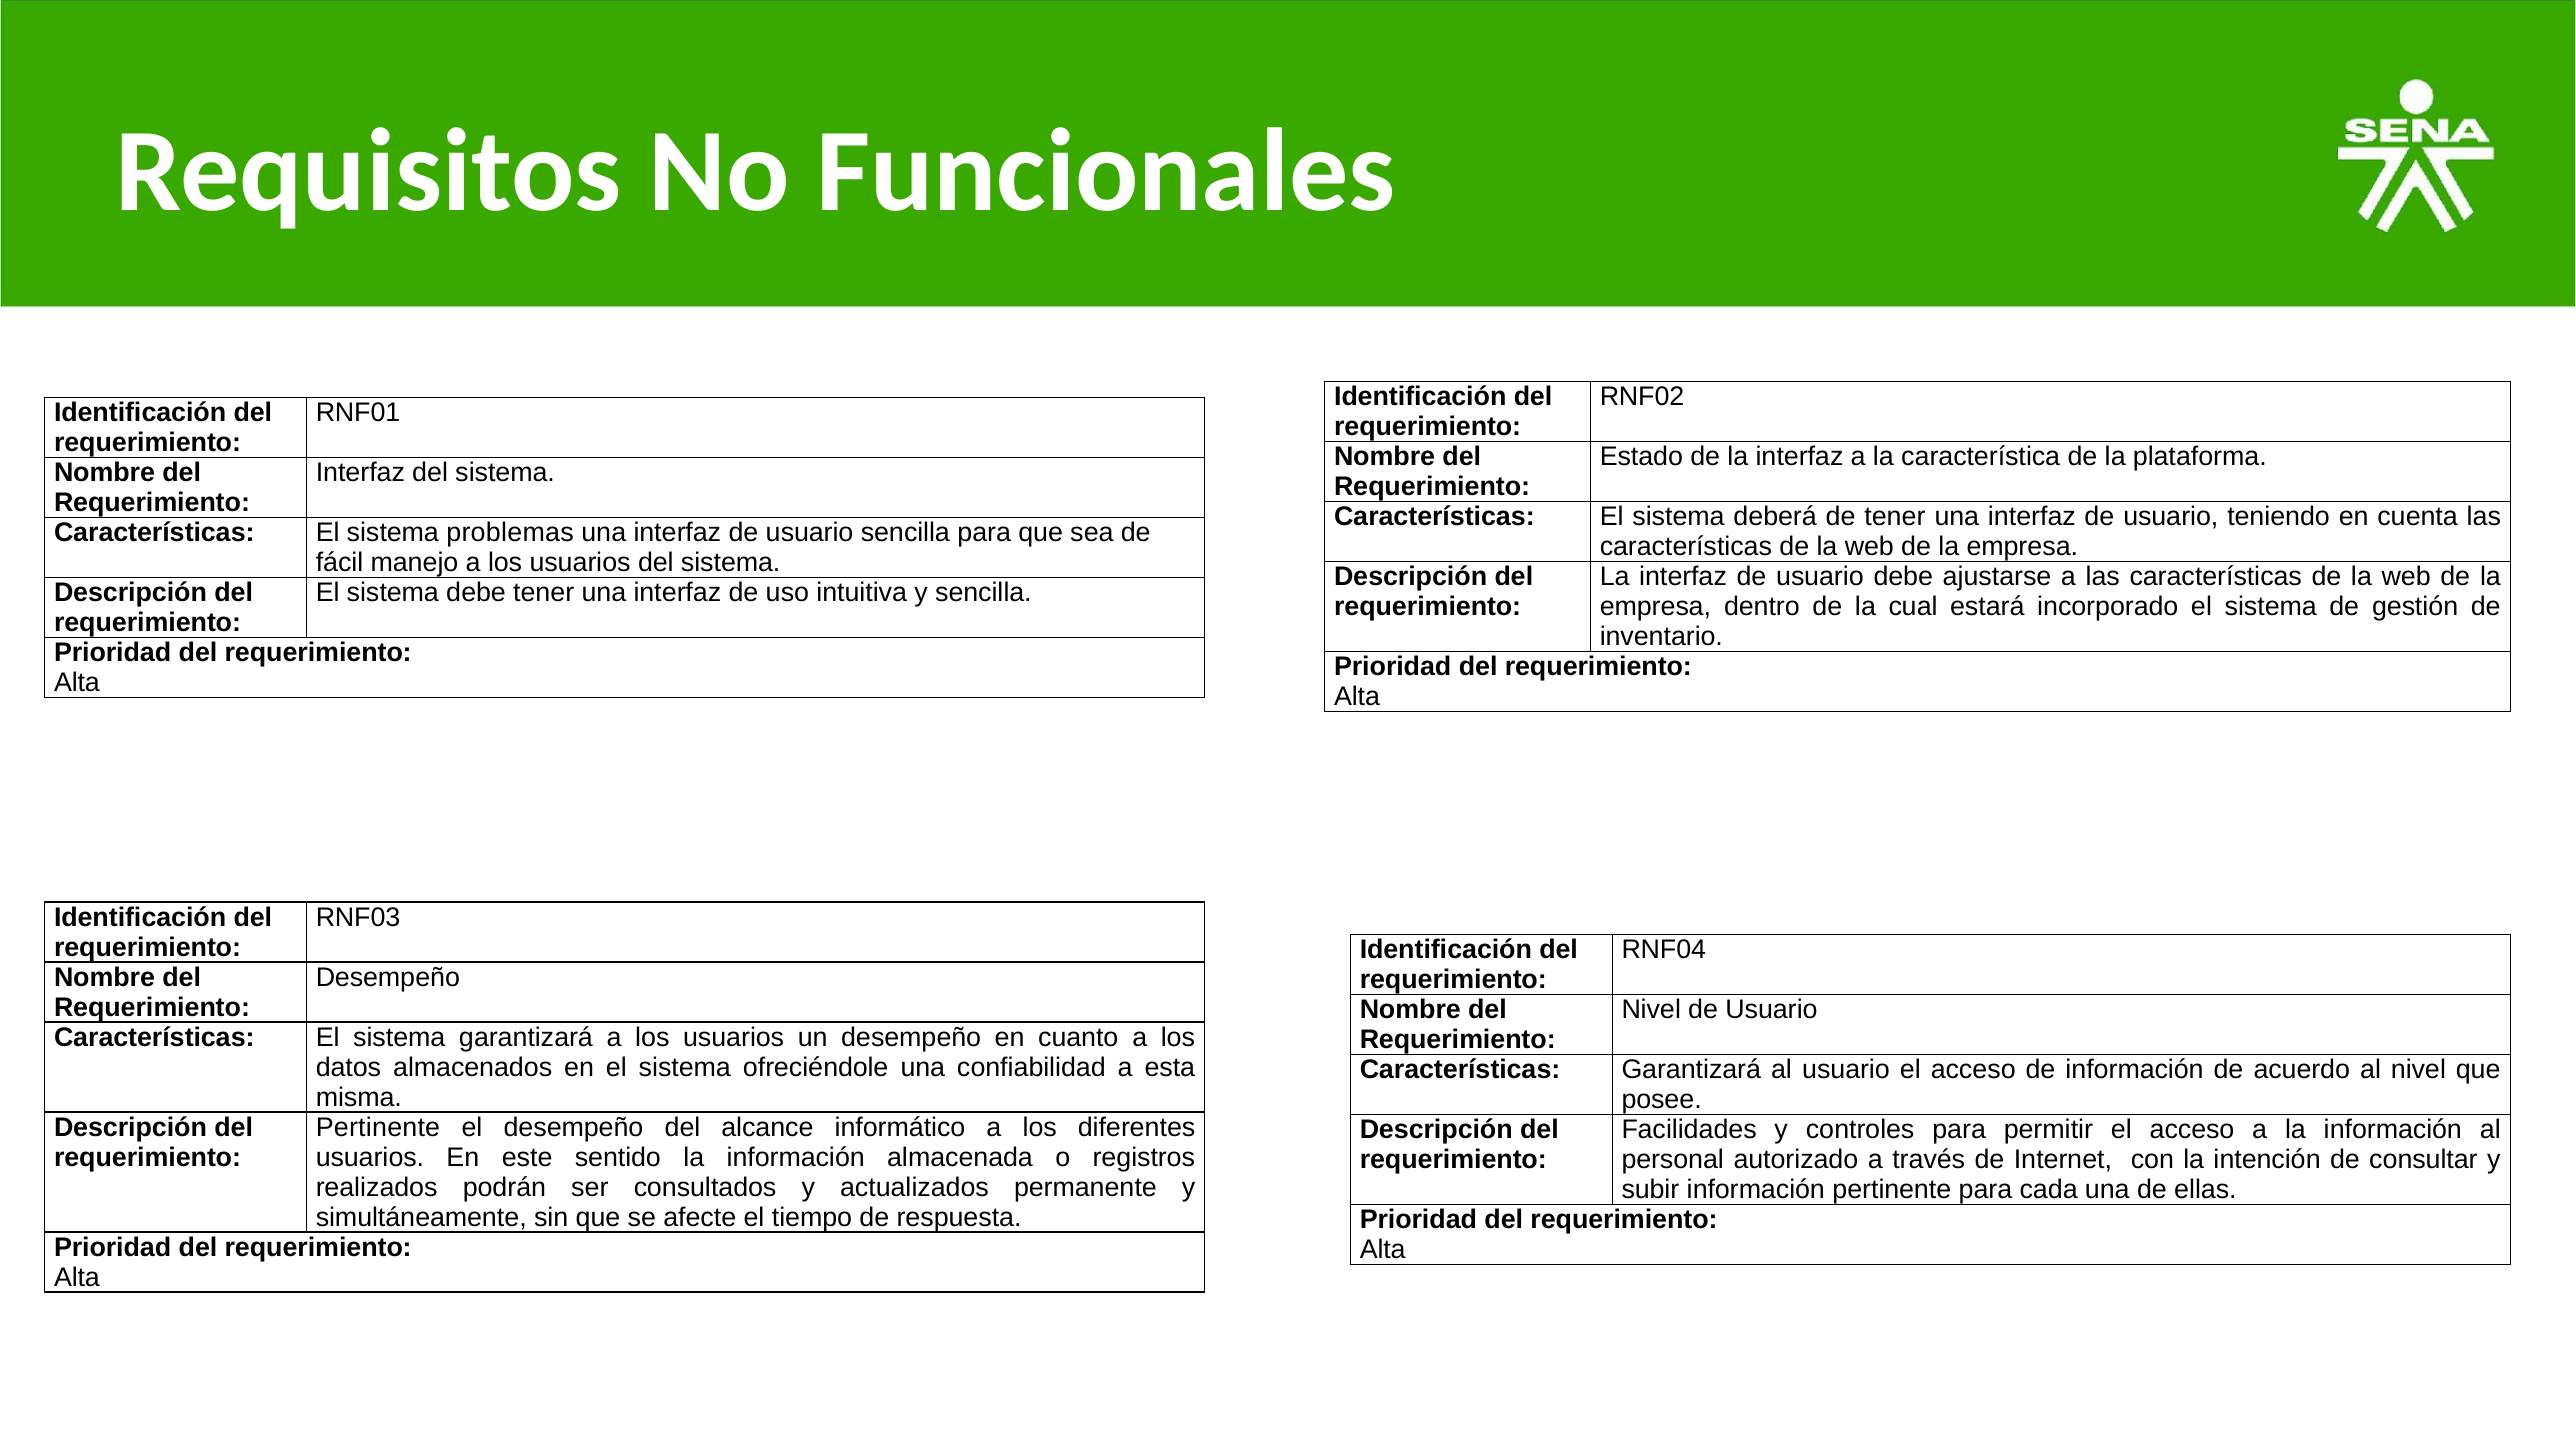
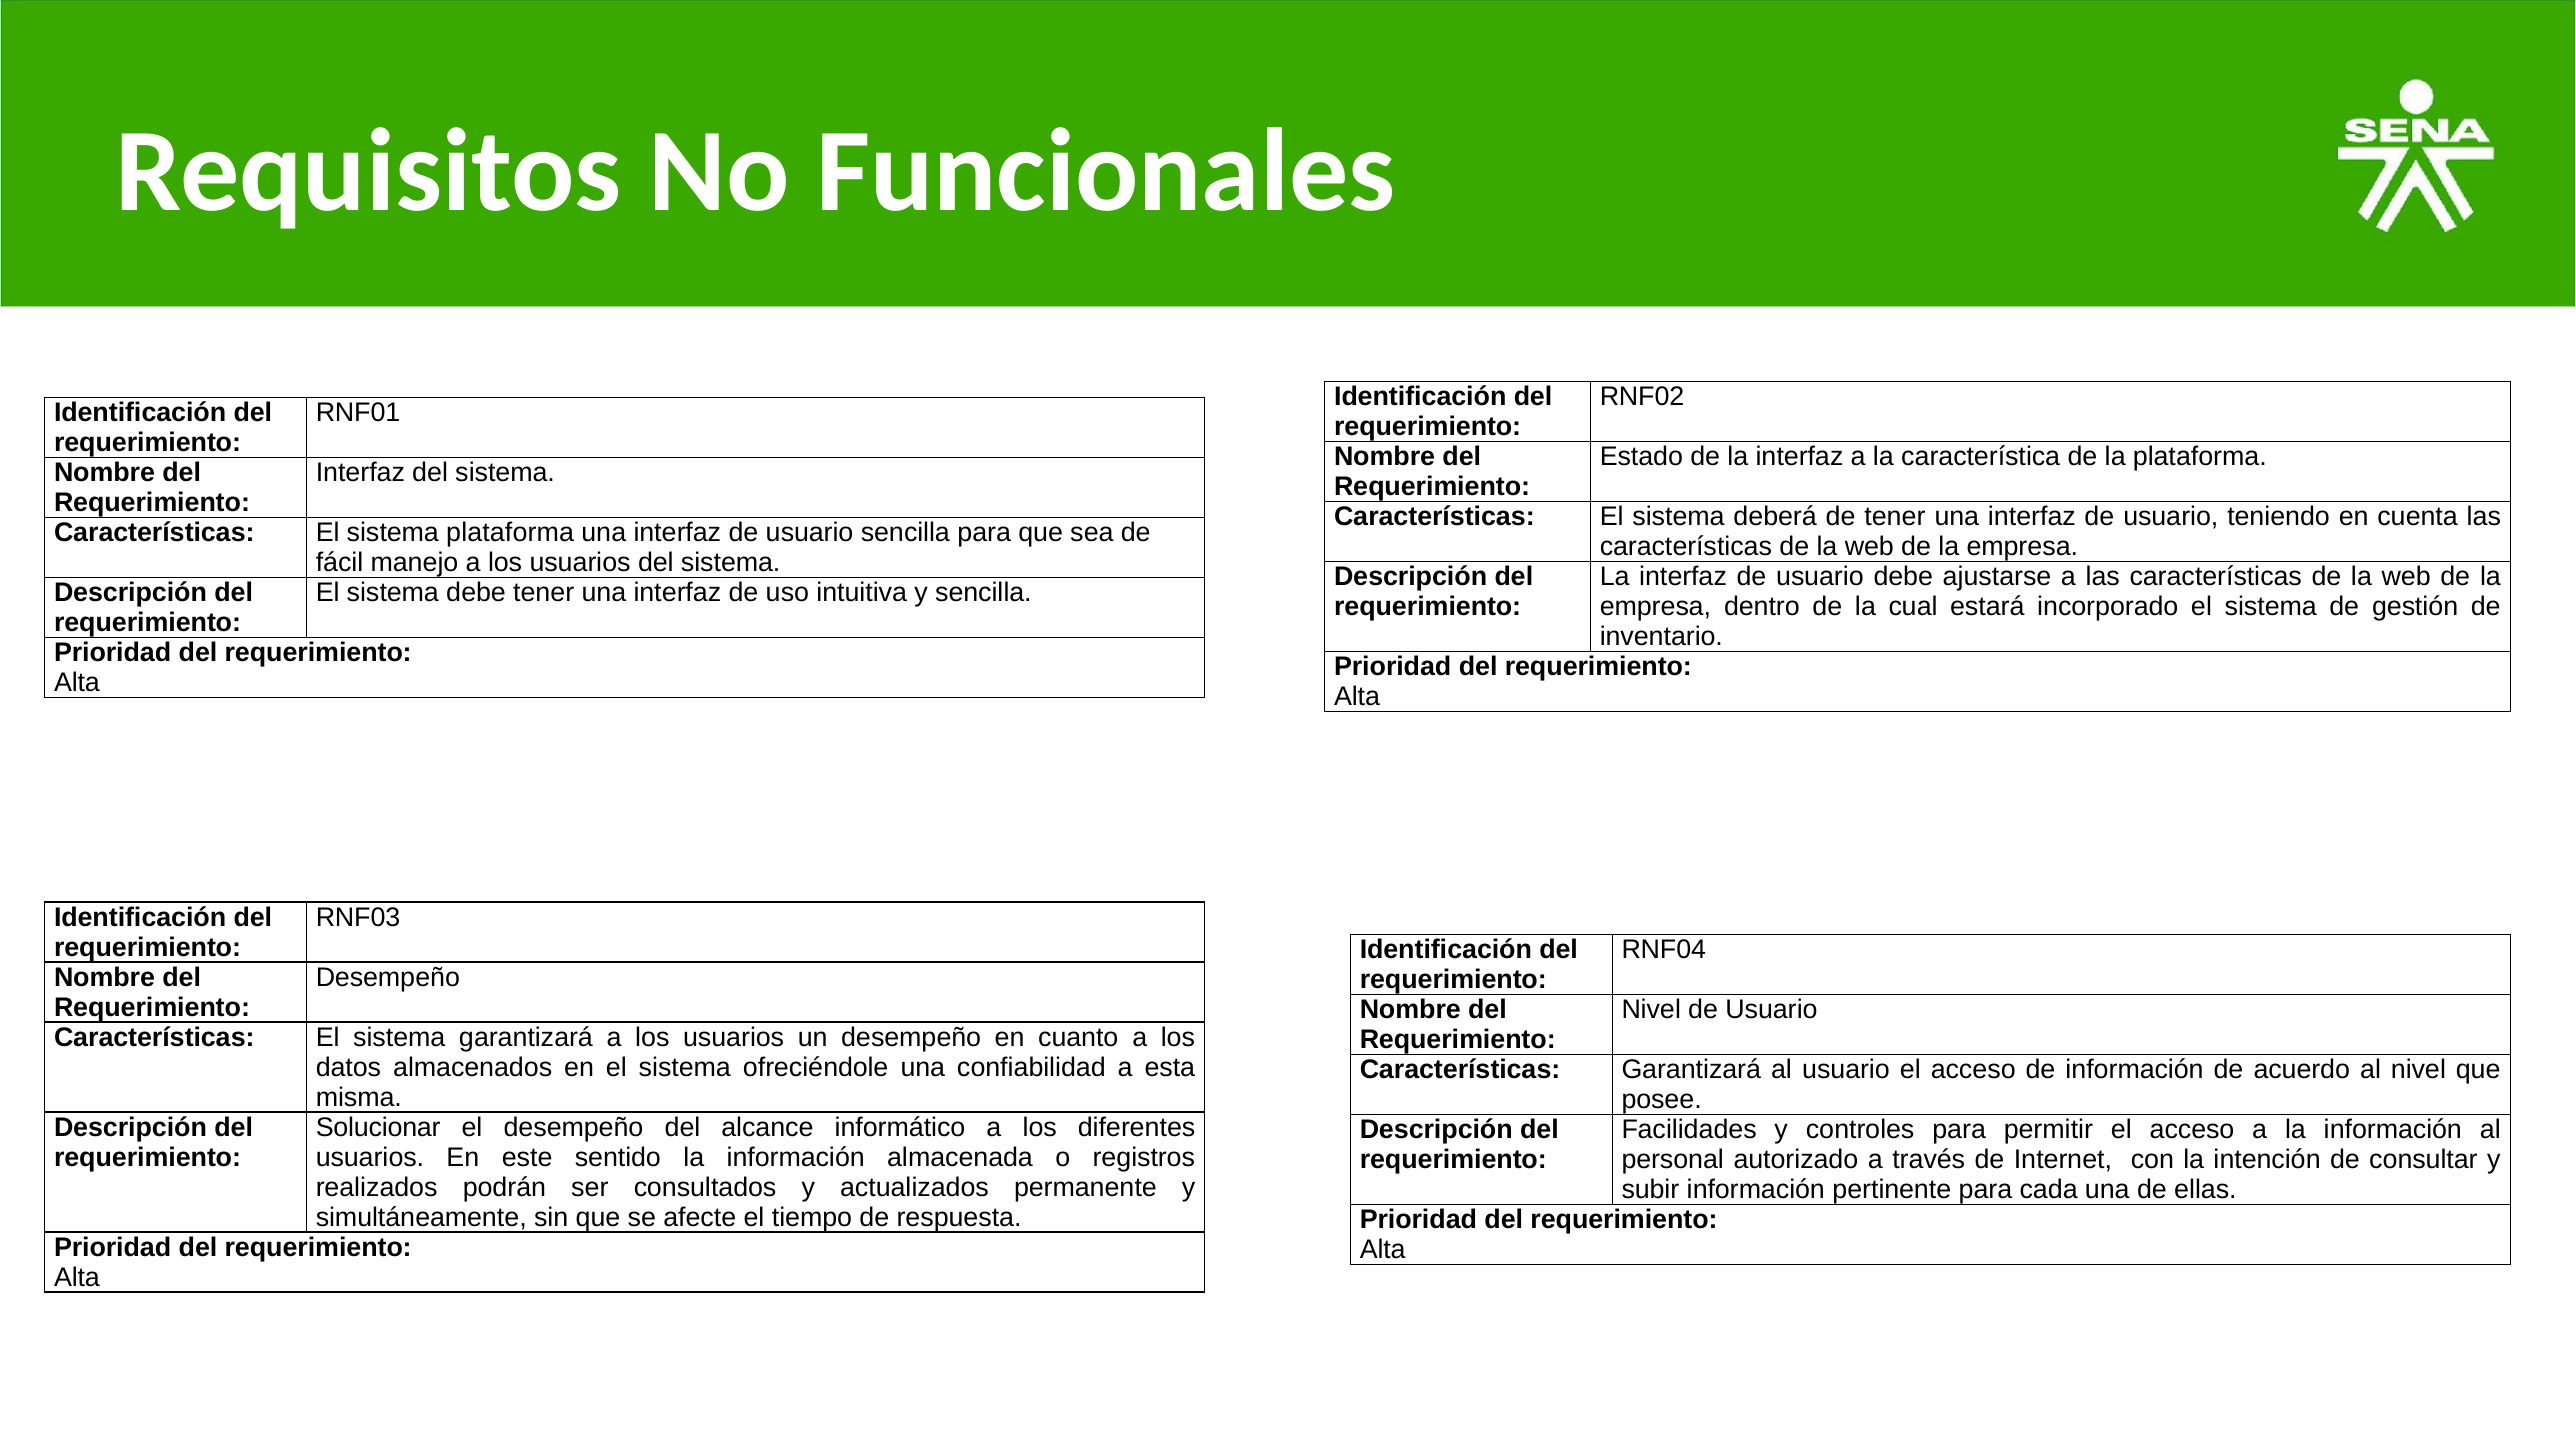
sistema problemas: problemas -> plataforma
Pertinente at (378, 1127): Pertinente -> Solucionar
